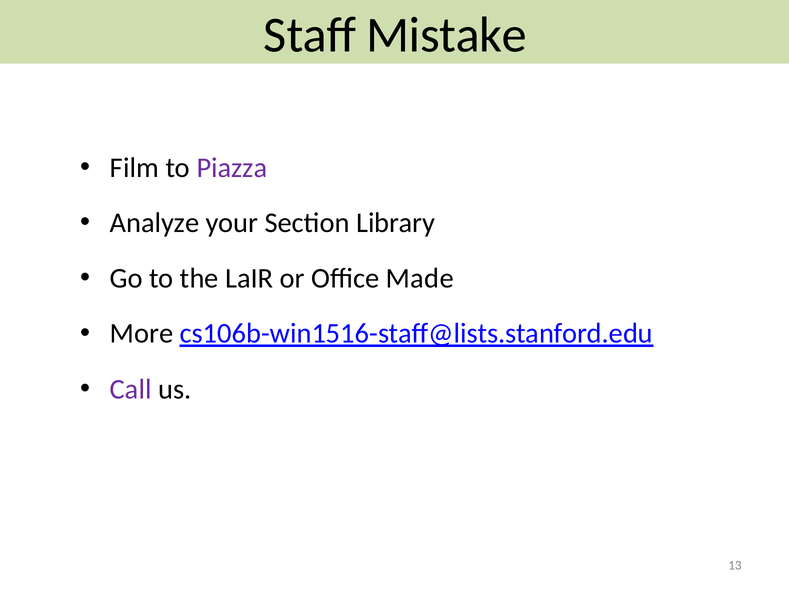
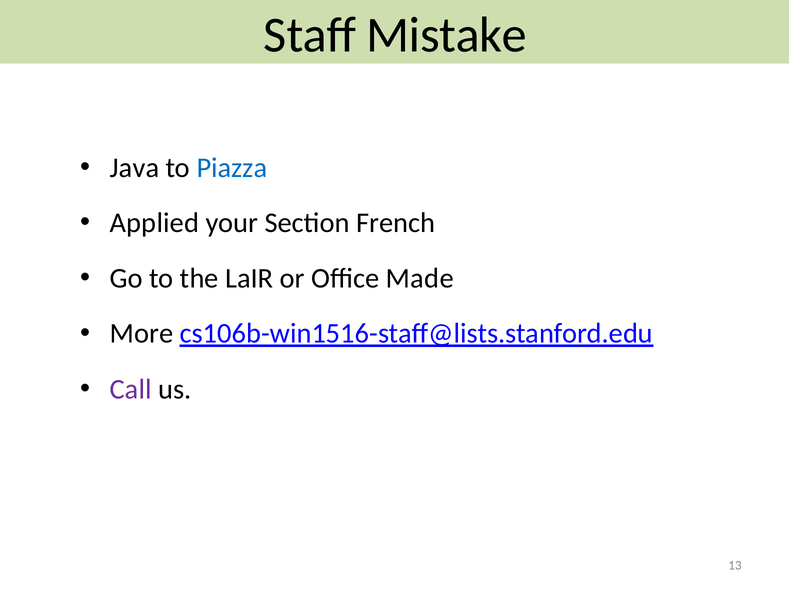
Film: Film -> Java
Piazza colour: purple -> blue
Analyze: Analyze -> Applied
Library: Library -> French
